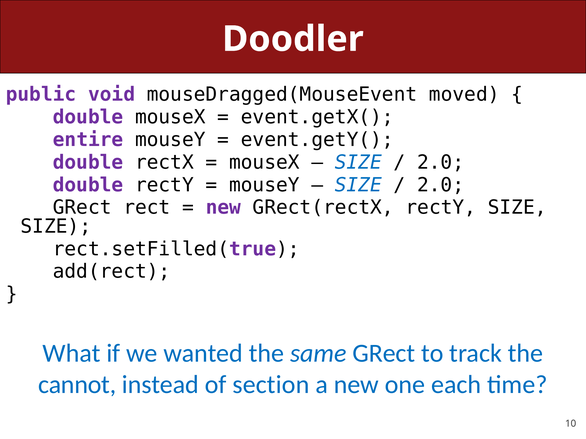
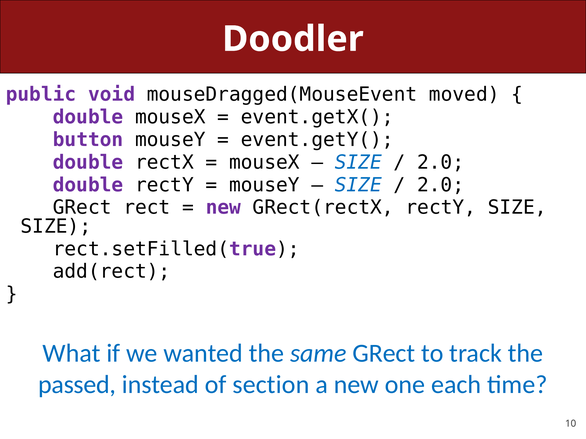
entire: entire -> button
cannot: cannot -> passed
